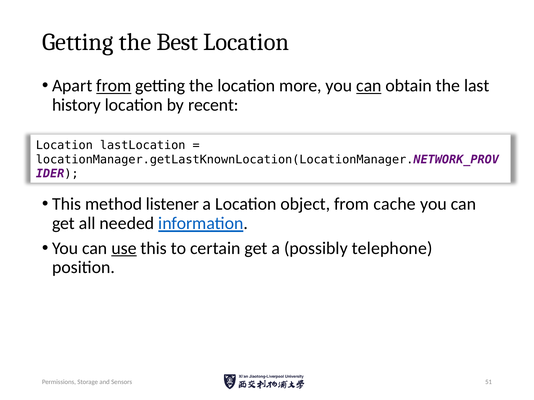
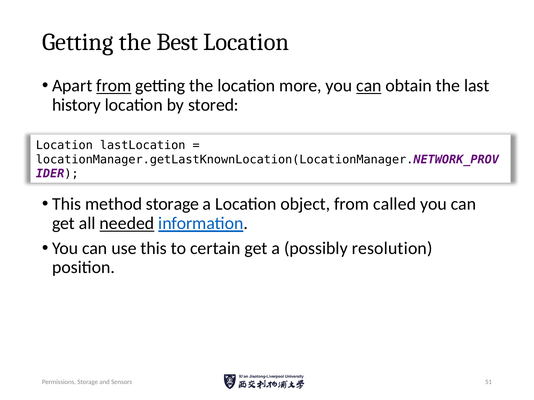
recent: recent -> stored
method listener: listener -> storage
cache: cache -> called
needed underline: none -> present
use underline: present -> none
telephone: telephone -> resolution
